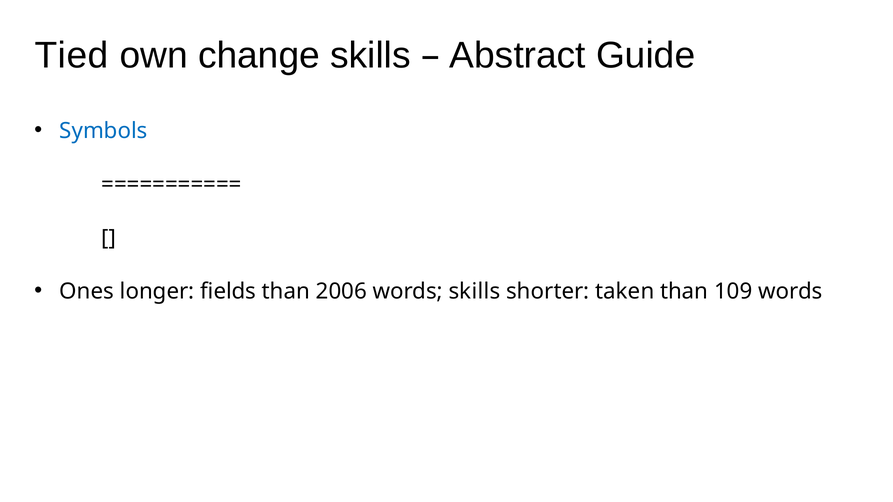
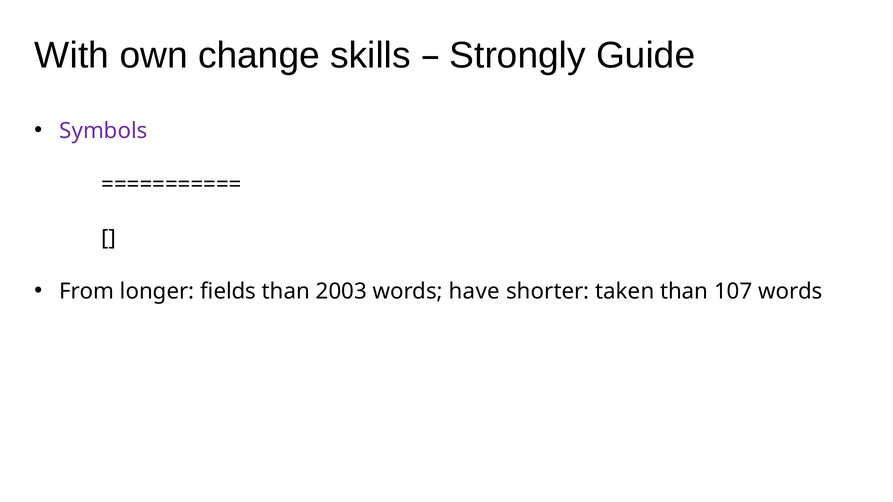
Tied: Tied -> With
Abstract: Abstract -> Strongly
Symbols colour: blue -> purple
Ones: Ones -> From
2006: 2006 -> 2003
words skills: skills -> have
109: 109 -> 107
